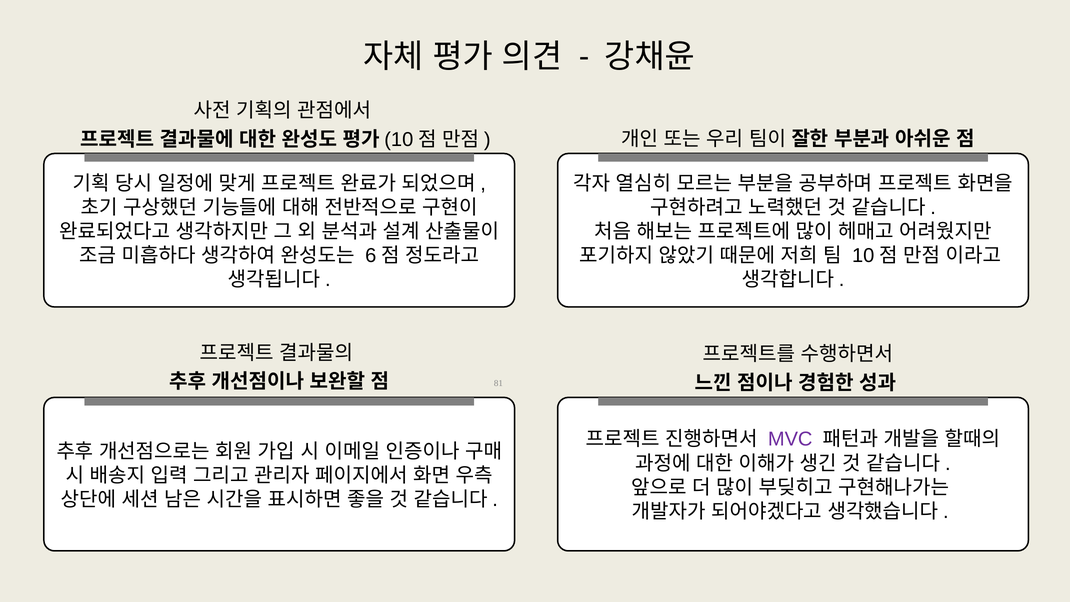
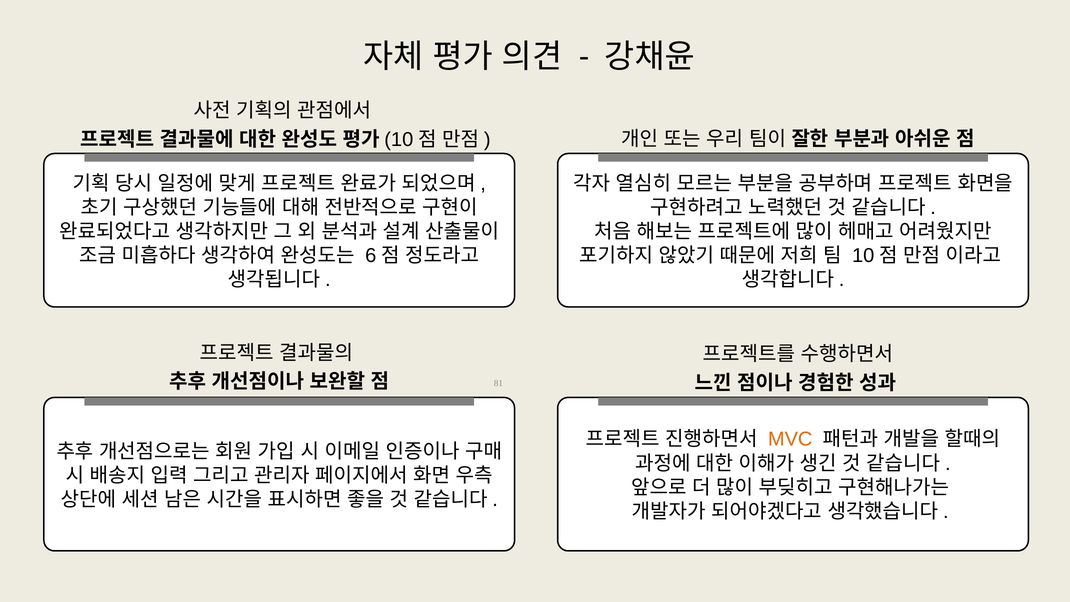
MVC colour: purple -> orange
